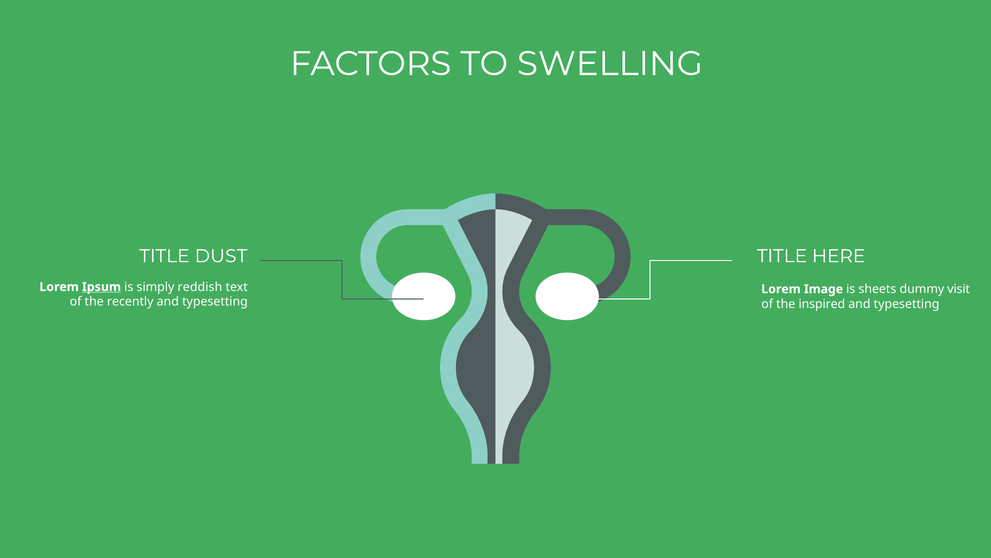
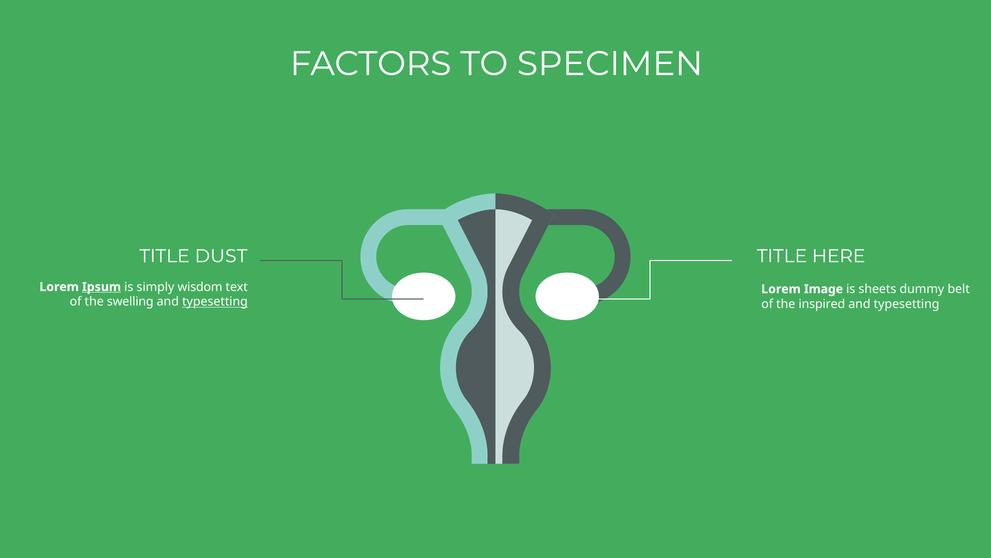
SWELLING: SWELLING -> SPECIMEN
reddish: reddish -> wisdom
visit: visit -> belt
recently: recently -> swelling
typesetting at (215, 302) underline: none -> present
